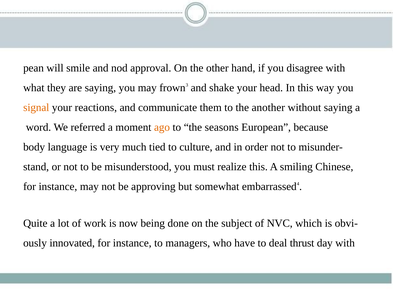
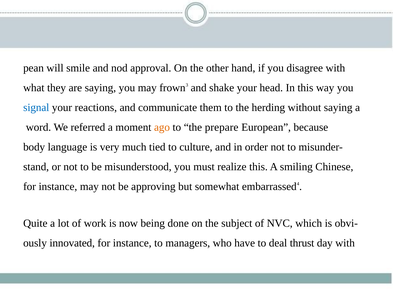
signal colour: orange -> blue
another: another -> herding
seasons: seasons -> prepare
